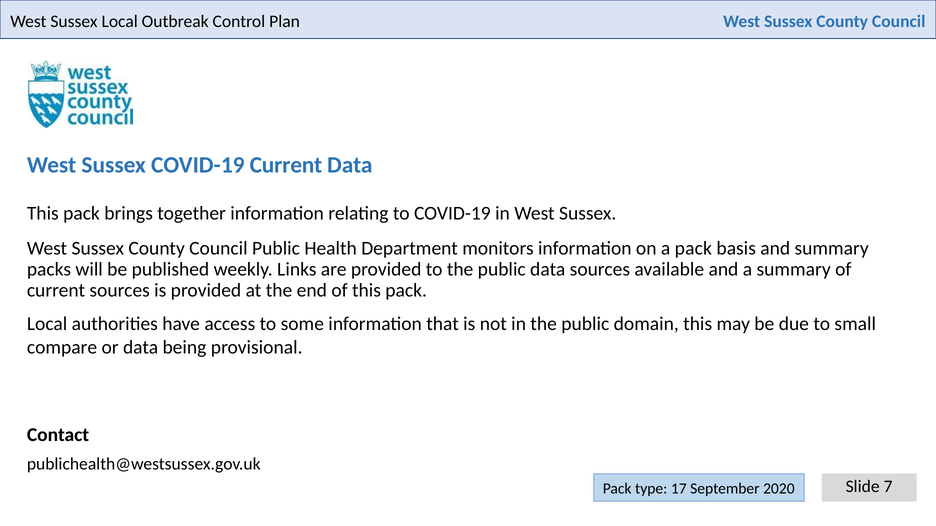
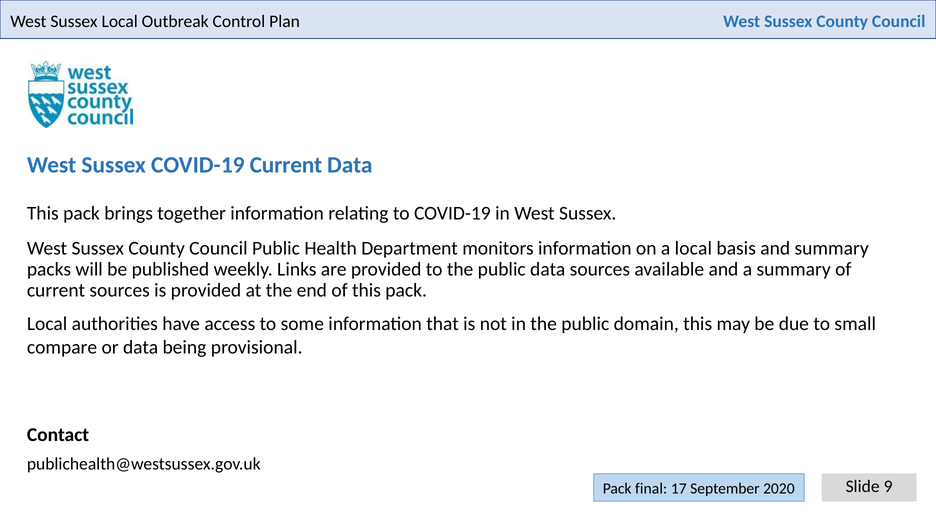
a pack: pack -> local
7: 7 -> 9
type: type -> final
